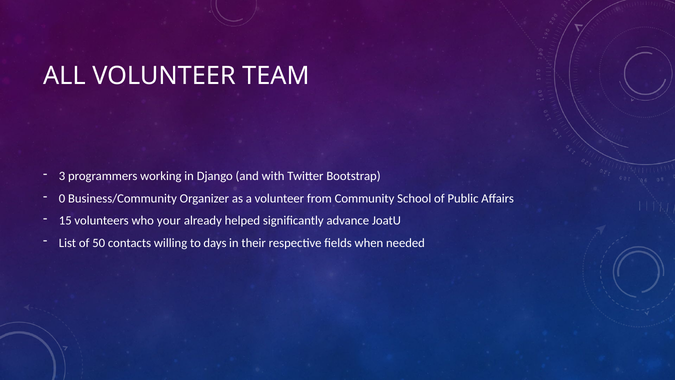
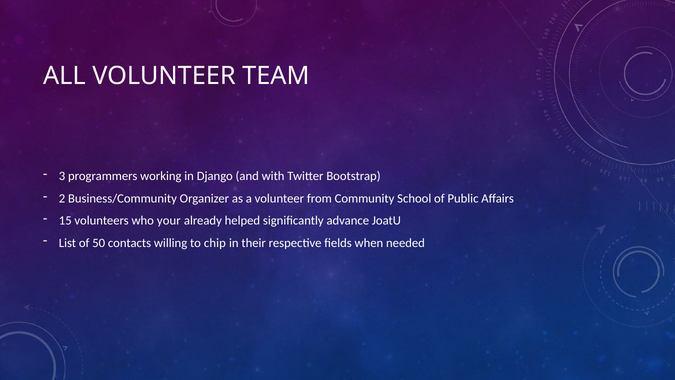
0: 0 -> 2
days: days -> chip
